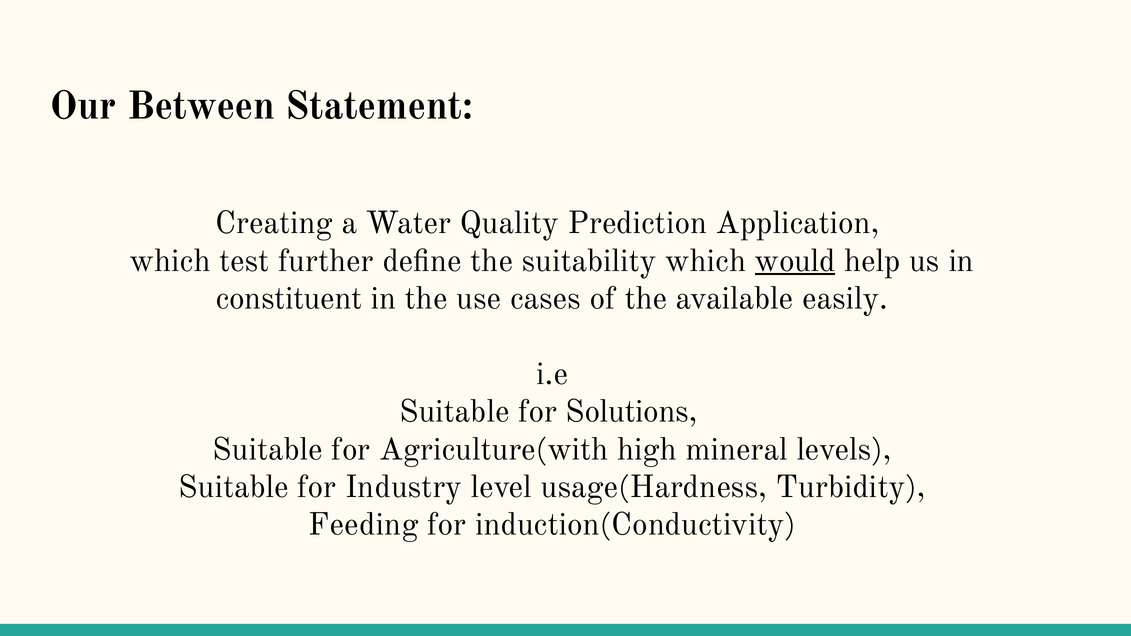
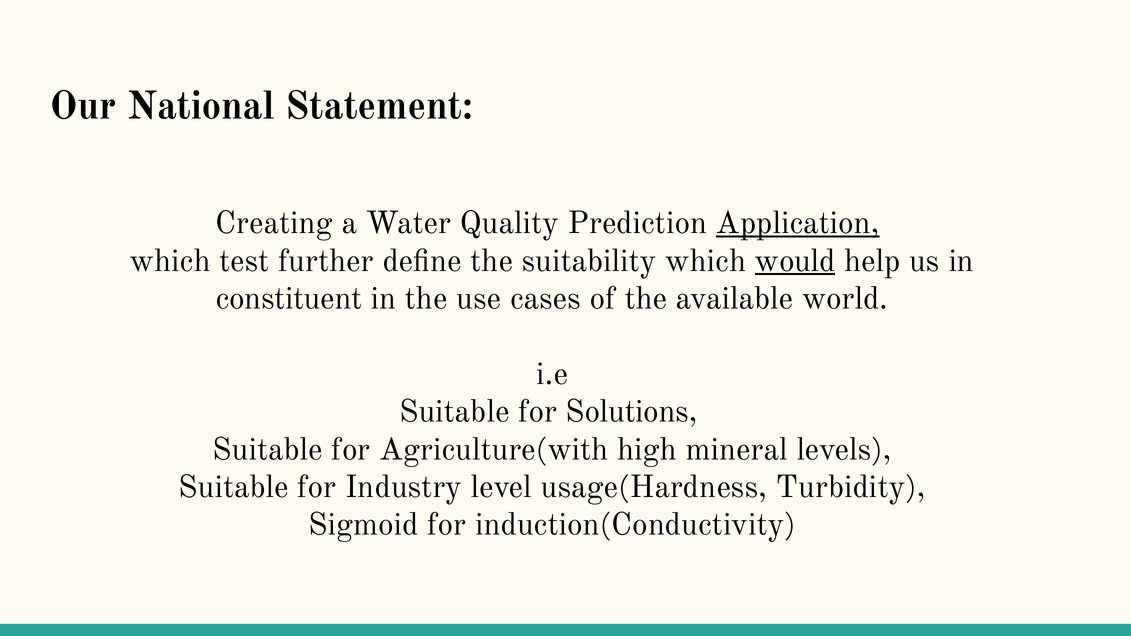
Between: Between -> National
Application underline: none -> present
easily: easily -> world
Feeding: Feeding -> Sigmoid
